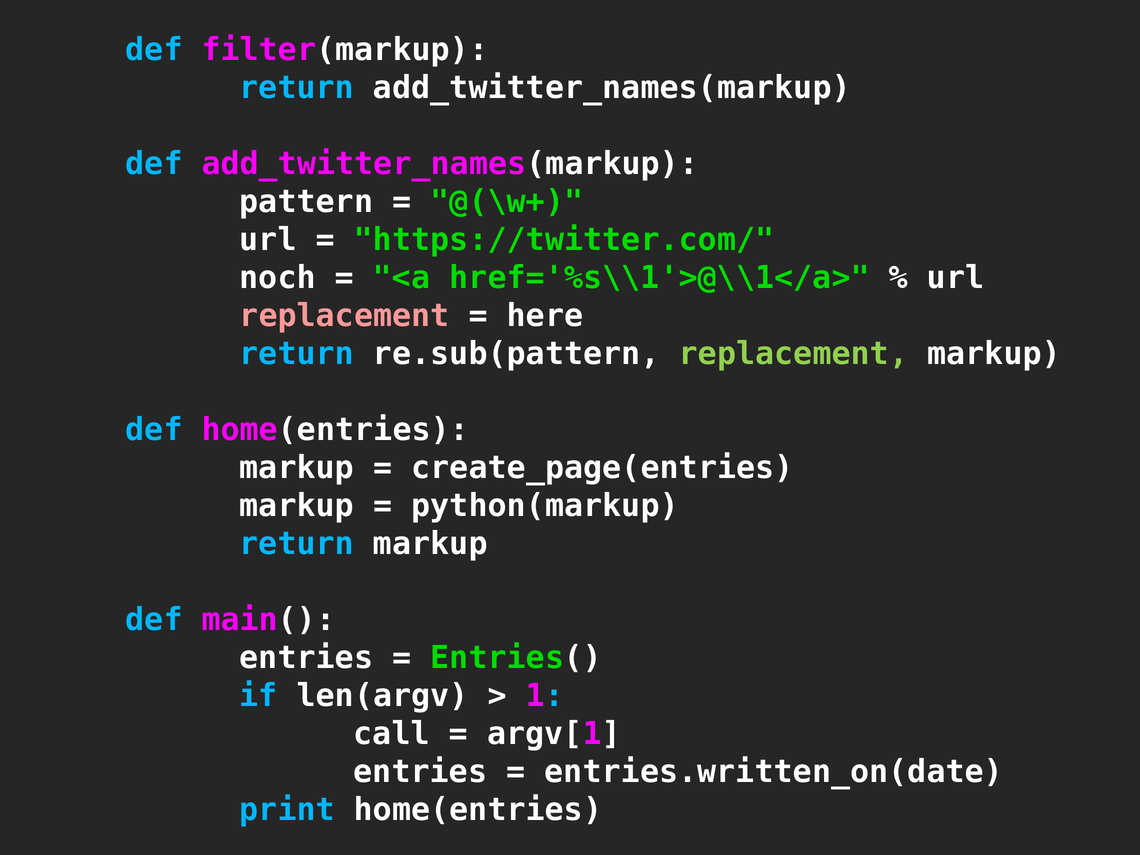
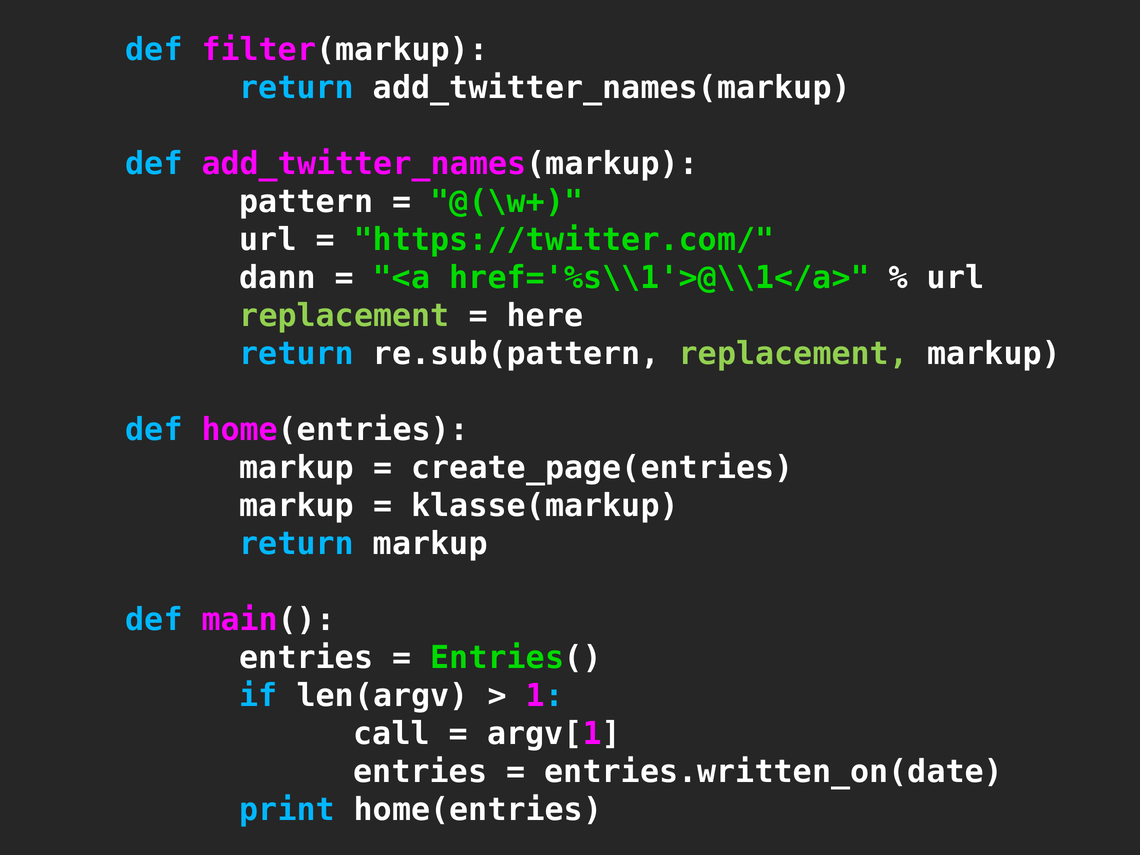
noch: noch -> dann
replacement at (344, 316) colour: pink -> light green
python(markup: python(markup -> klasse(markup
